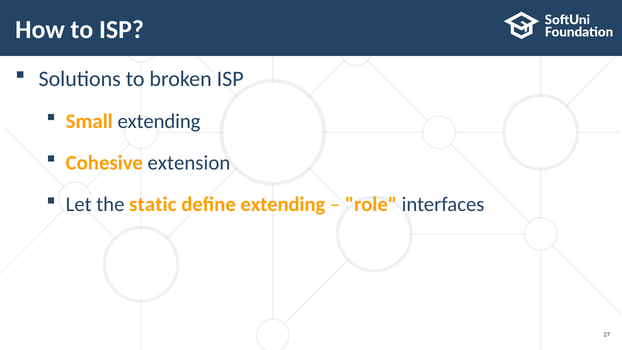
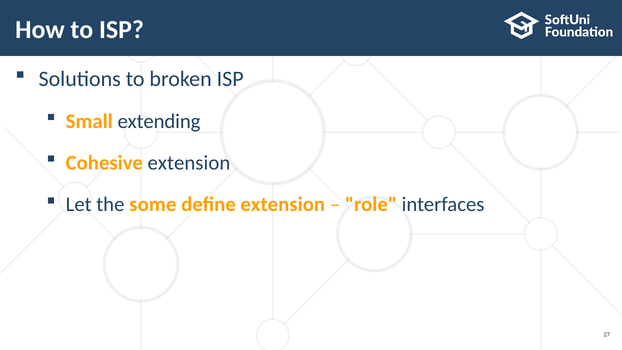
static: static -> some
define extending: extending -> extension
